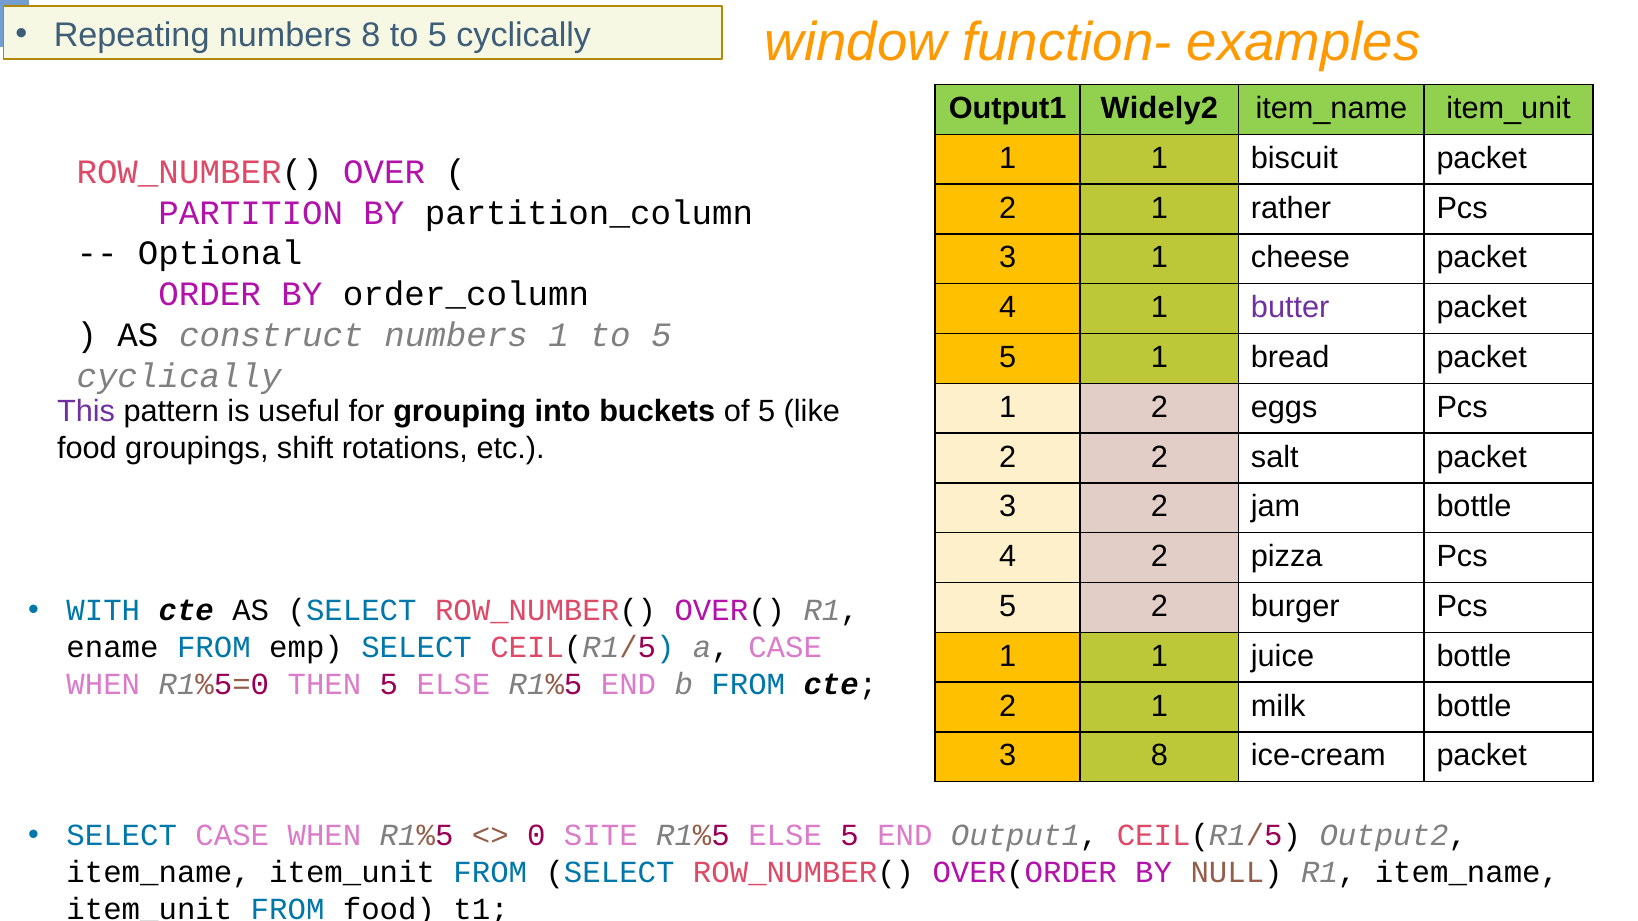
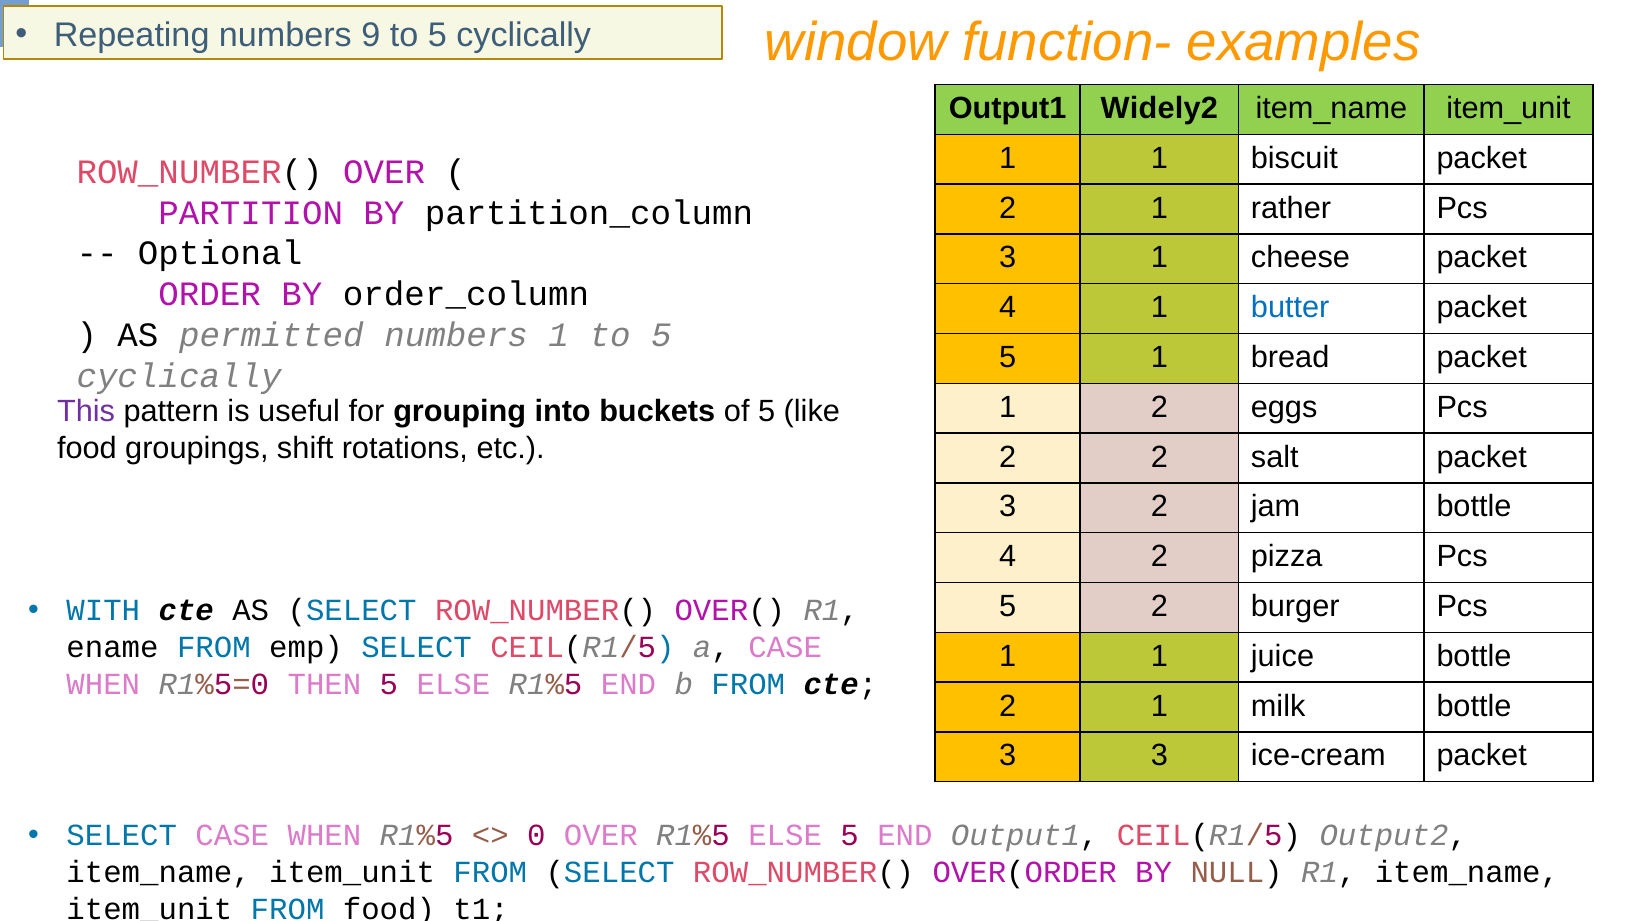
numbers 8: 8 -> 9
butter colour: purple -> blue
construct: construct -> permitted
3 8: 8 -> 3
0 SITE: SITE -> OVER
